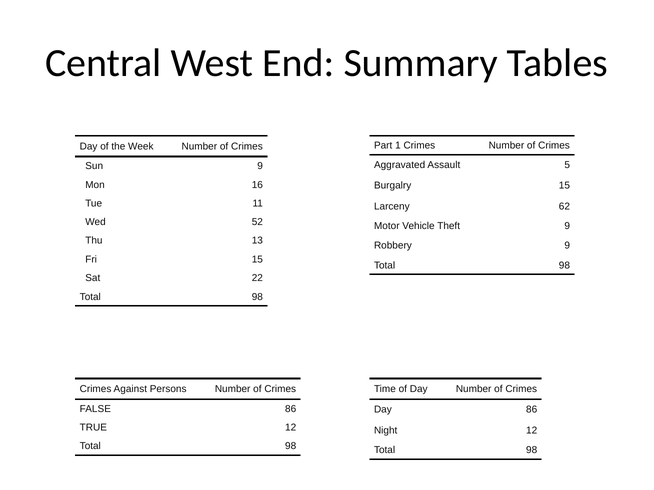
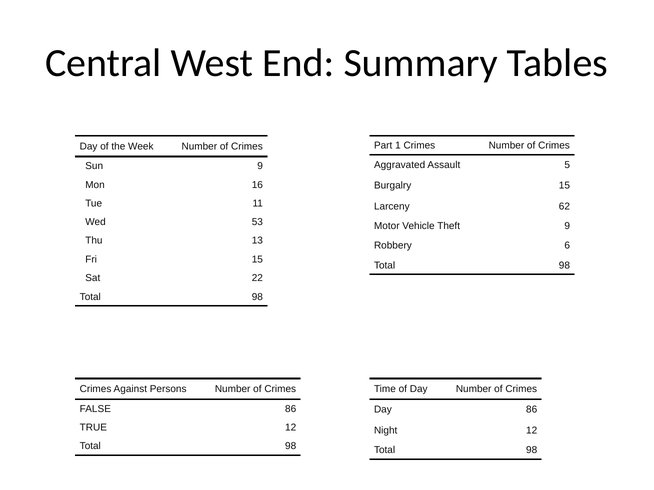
52: 52 -> 53
Robbery 9: 9 -> 6
